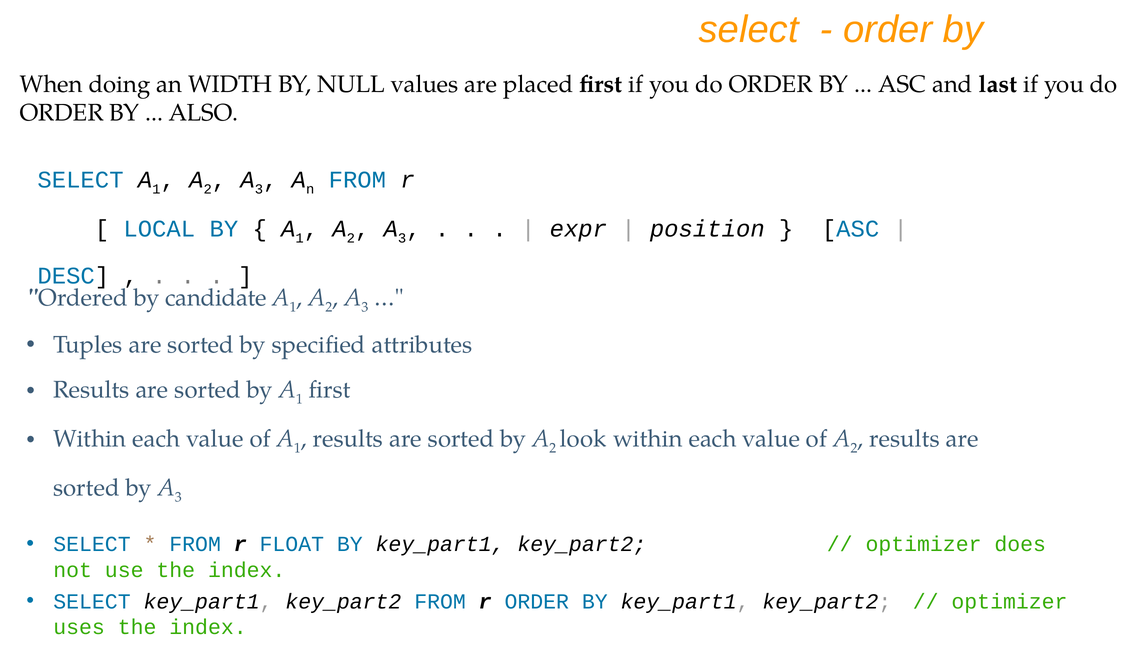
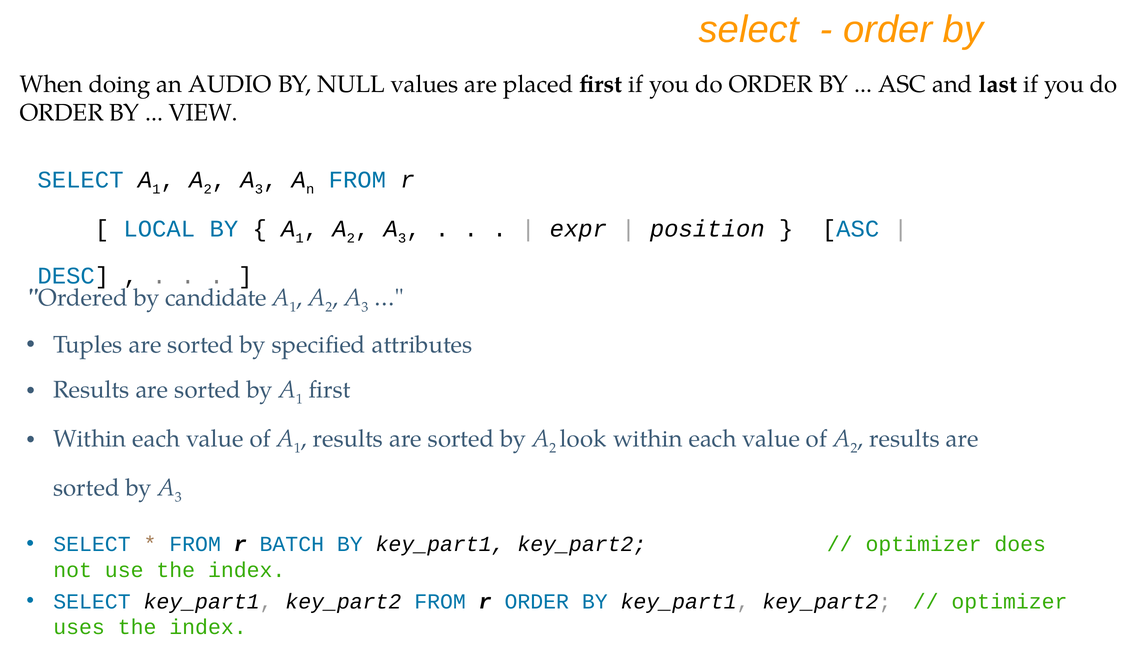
WIDTH: WIDTH -> AUDIO
ALSO: ALSO -> VIEW
FLOAT: FLOAT -> BATCH
